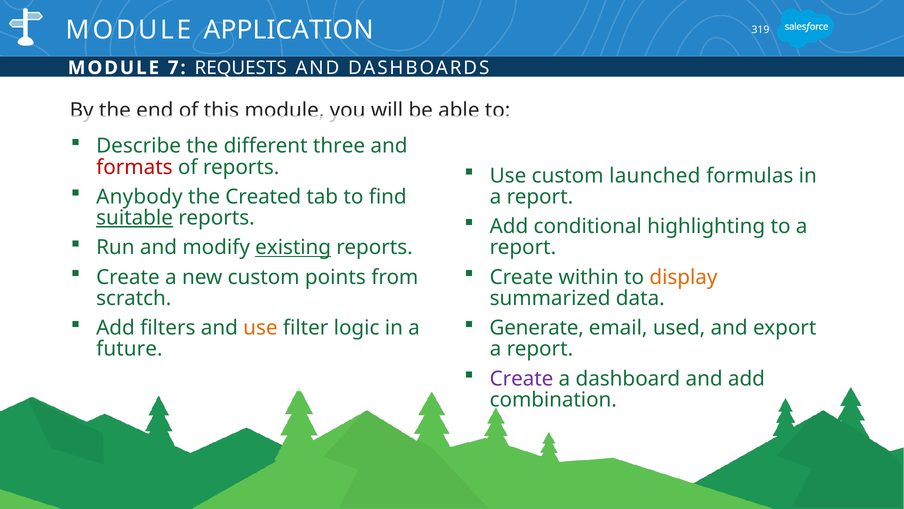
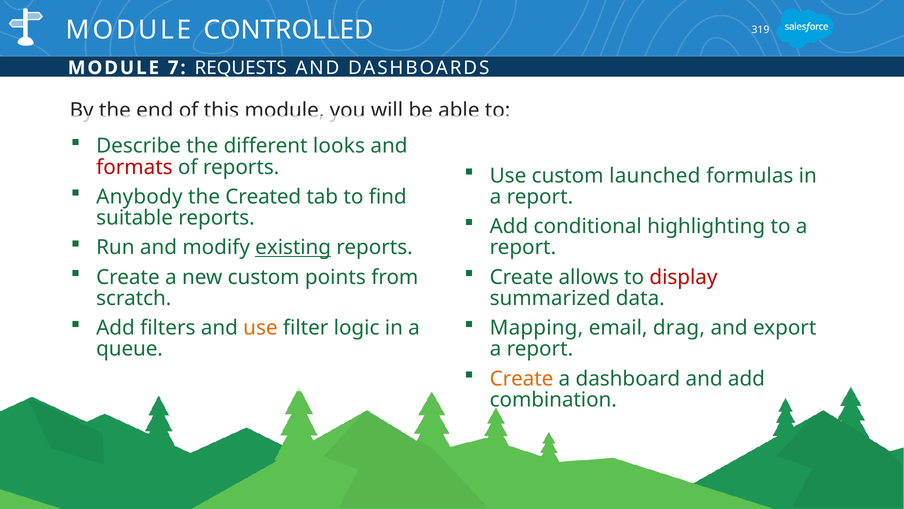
APPLICATION: APPLICATION -> CONTROLLED
three: three -> looks
suitable underline: present -> none
within: within -> allows
display colour: orange -> red
Generate: Generate -> Mapping
used: used -> drag
future: future -> queue
Create at (522, 378) colour: purple -> orange
